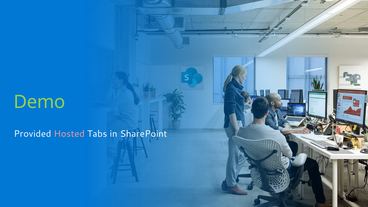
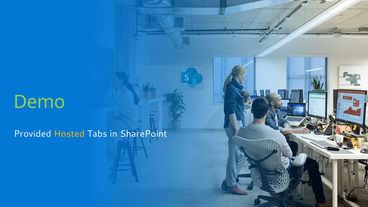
Hosted colour: pink -> yellow
